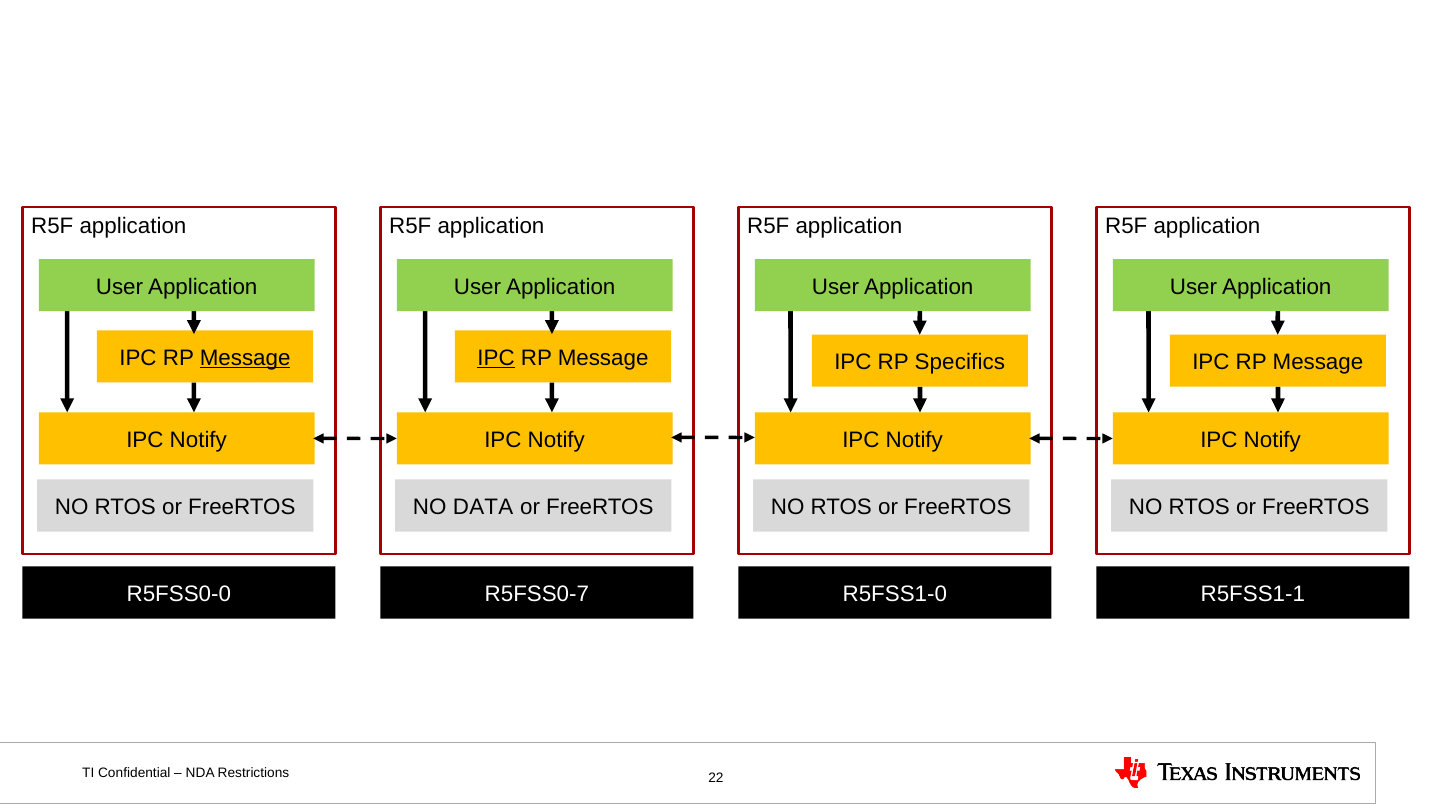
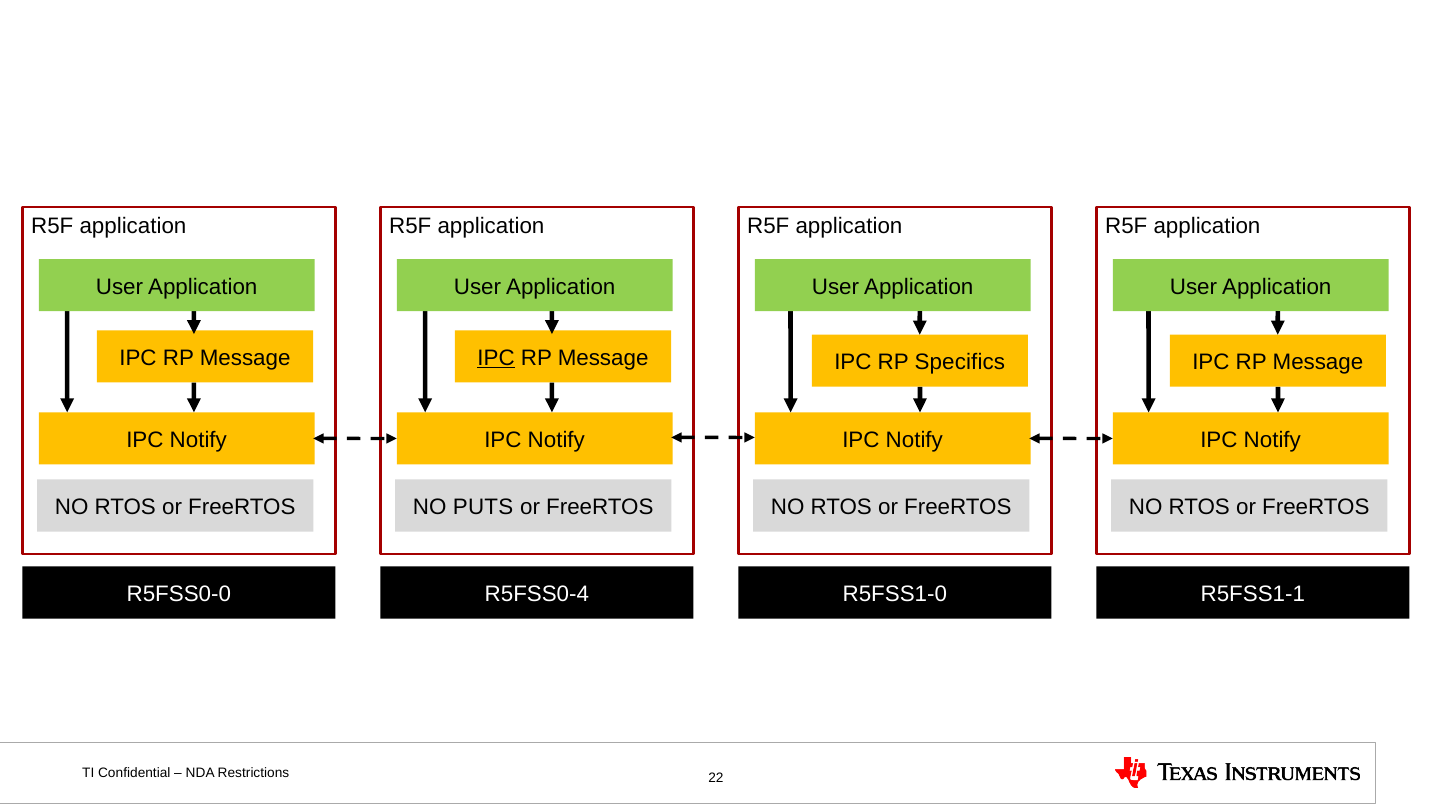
Message at (245, 358) underline: present -> none
DATA: DATA -> PUTS
R5FSS0-7: R5FSS0-7 -> R5FSS0-4
